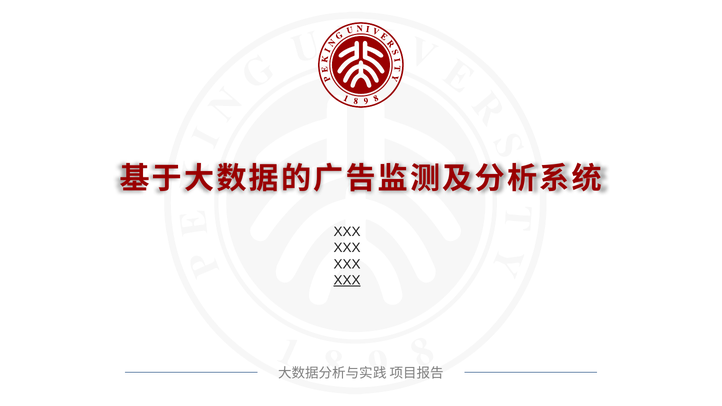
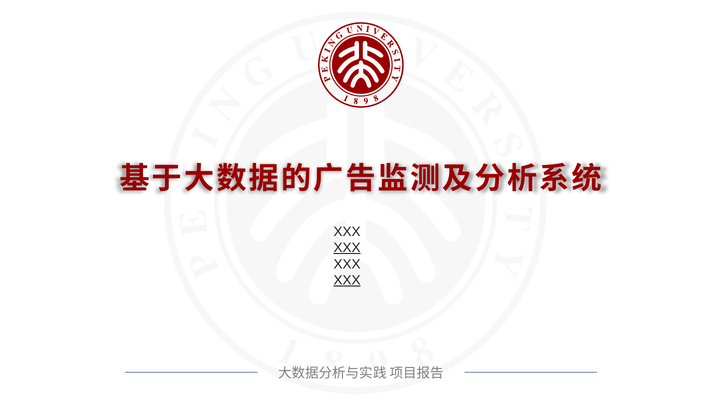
XXX at (347, 248) underline: none -> present
